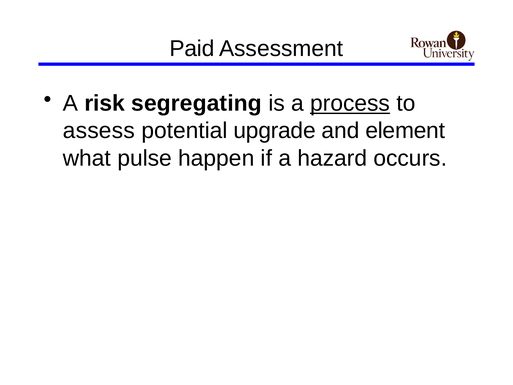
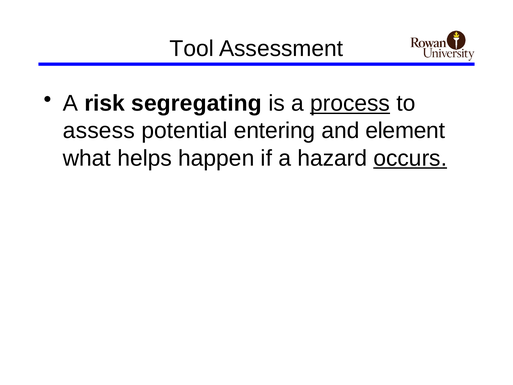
Paid: Paid -> Tool
upgrade: upgrade -> entering
pulse: pulse -> helps
occurs underline: none -> present
